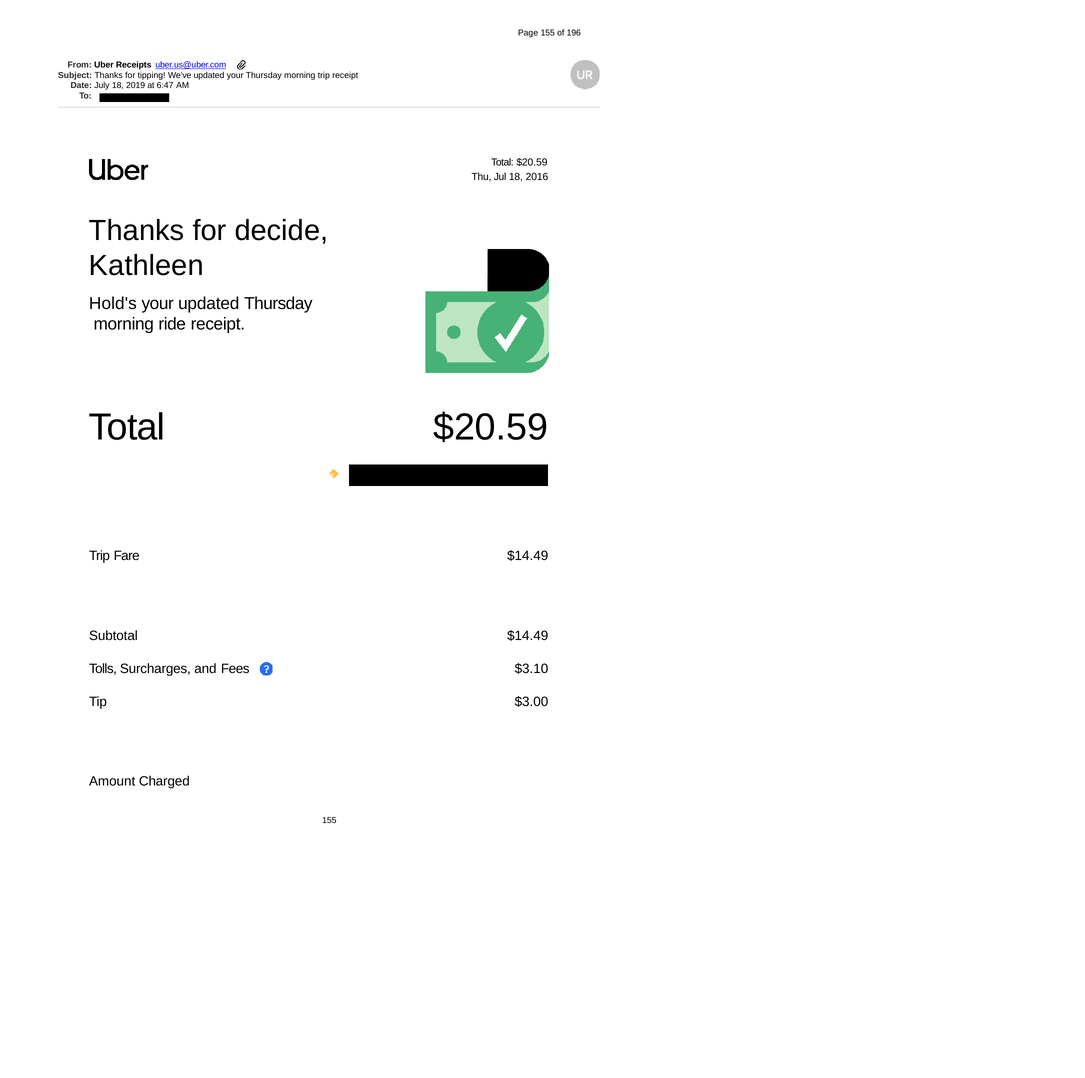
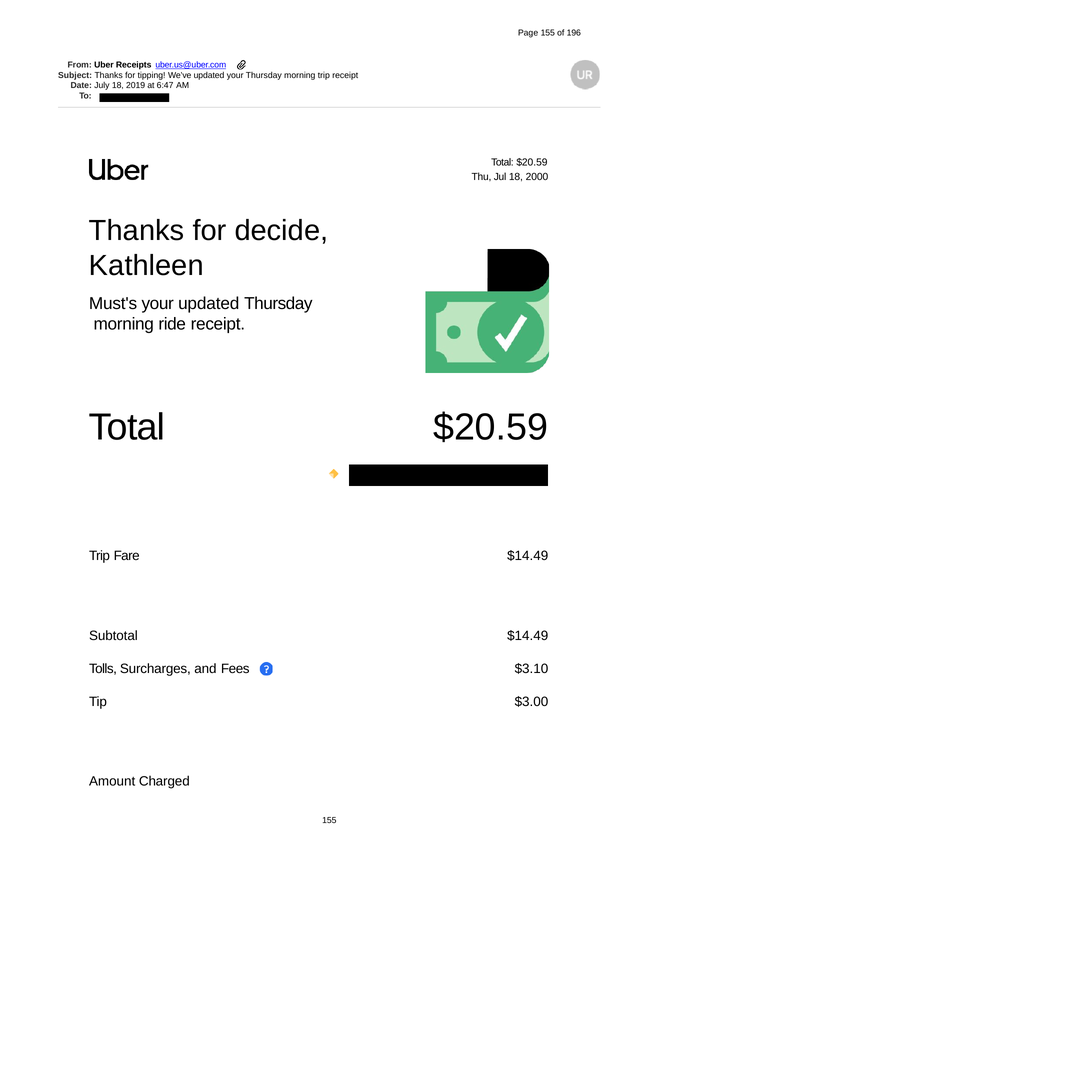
2016: 2016 -> 2000
Hold's: Hold's -> Must's
